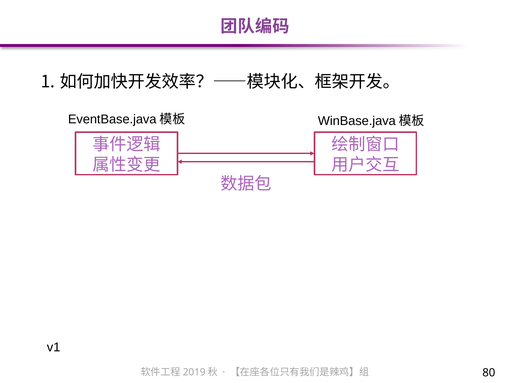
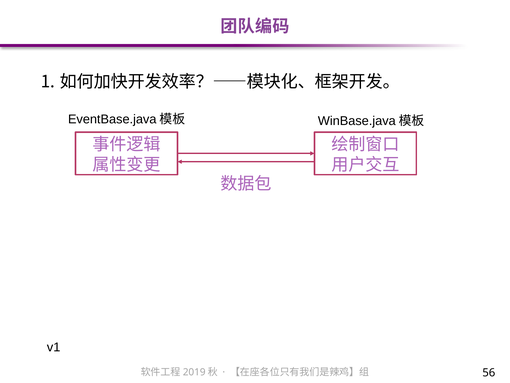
80: 80 -> 56
